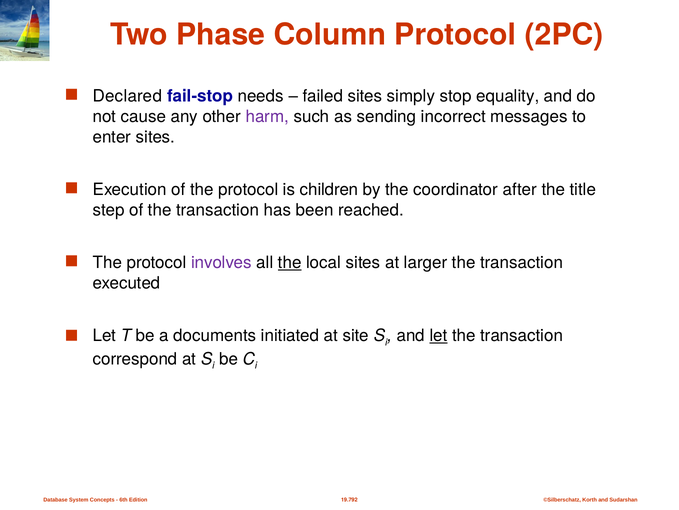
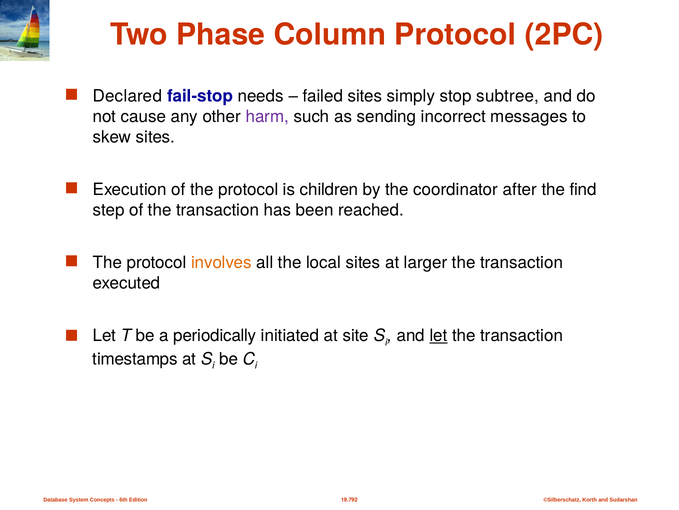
equality: equality -> subtree
enter: enter -> skew
title: title -> find
involves colour: purple -> orange
the at (290, 262) underline: present -> none
documents: documents -> periodically
correspond: correspond -> timestamps
